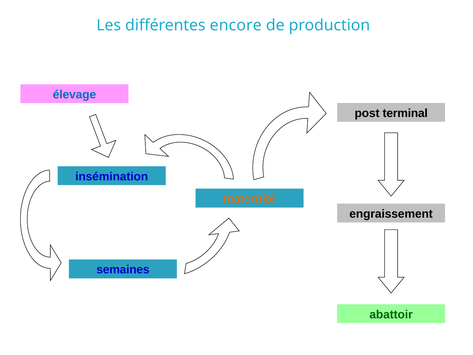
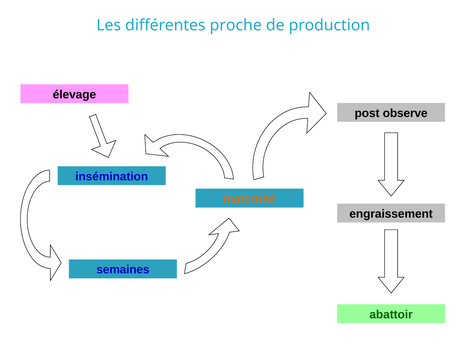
encore: encore -> proche
élevage colour: blue -> black
terminal: terminal -> observe
